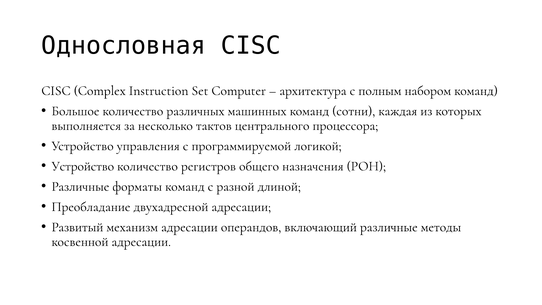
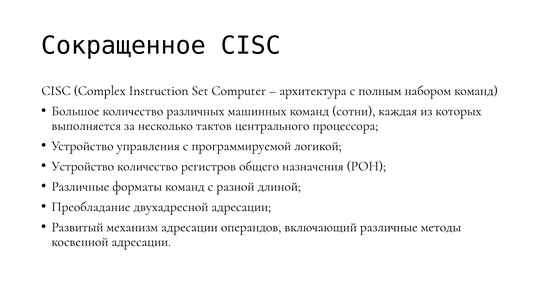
Однословная: Однословная -> Сокращенное
